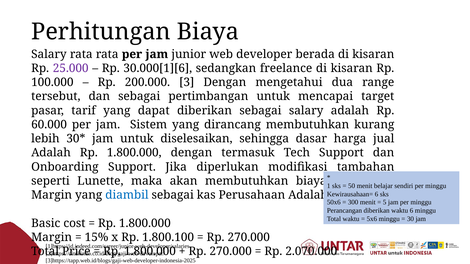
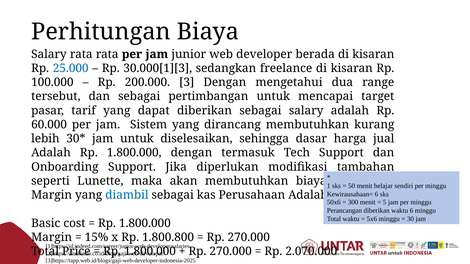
25.000 colour: purple -> blue
30.000[1][6: 30.000[1][6 -> 30.000[1][3
1.800.100: 1.800.100 -> 1.800.800
